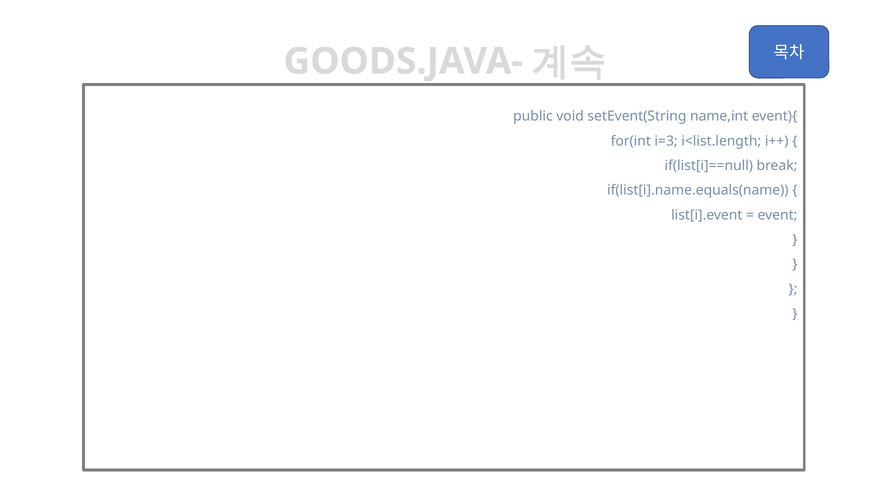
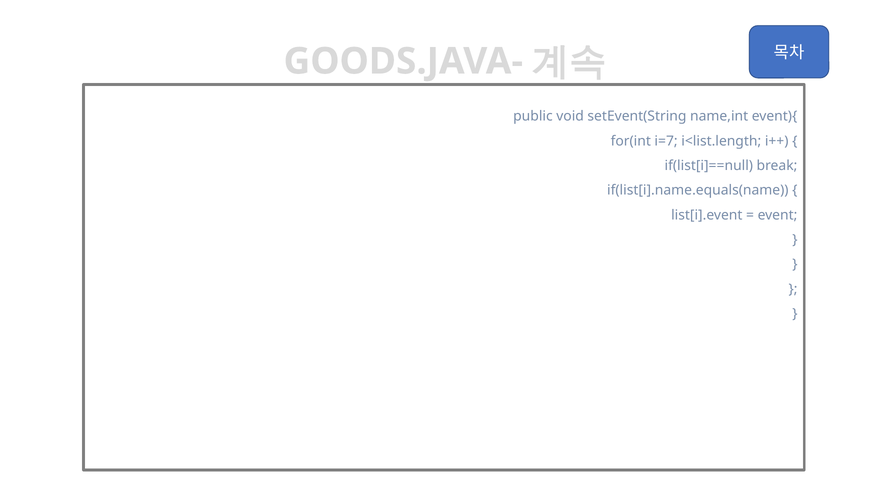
i=3: i=3 -> i=7
